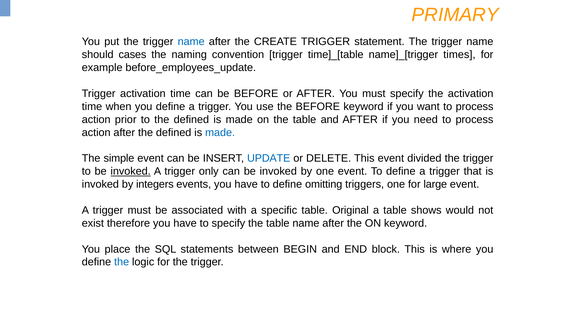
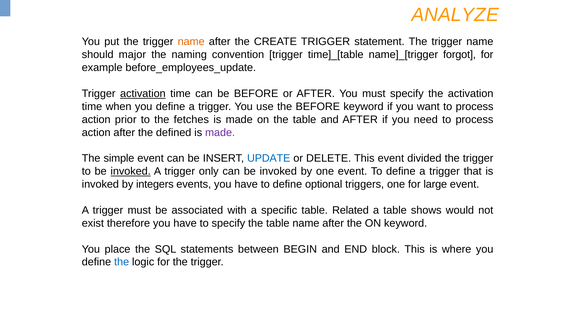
PRIMARY: PRIMARY -> ANALYZE
name at (191, 42) colour: blue -> orange
cases: cases -> major
times: times -> forgot
activation at (143, 93) underline: none -> present
to the defined: defined -> fetches
made at (220, 132) colour: blue -> purple
omitting: omitting -> optional
Original: Original -> Related
